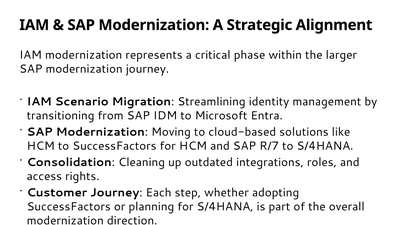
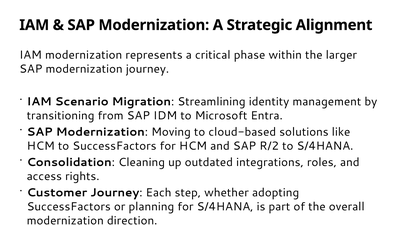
R/7: R/7 -> R/2
